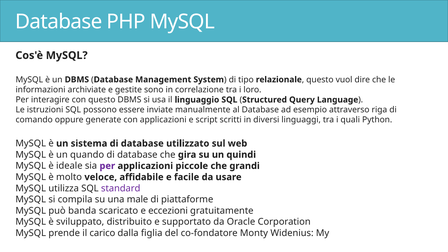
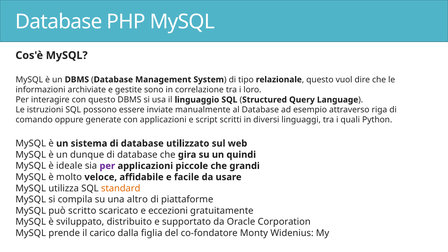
quando: quando -> dunque
standard colour: purple -> orange
male: male -> altro
banda: banda -> scritto
